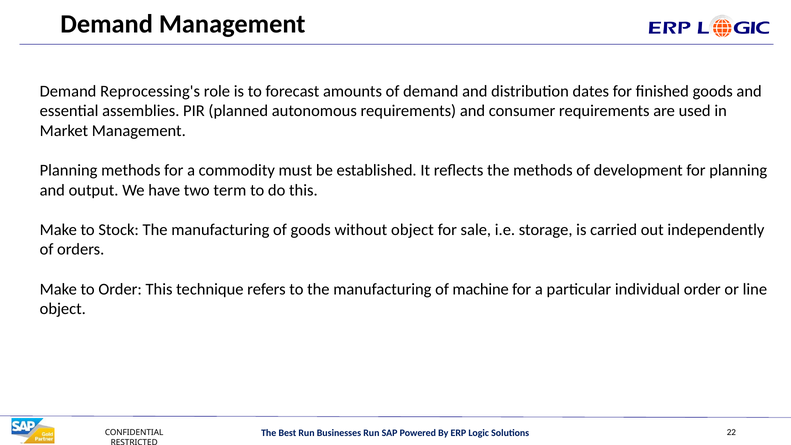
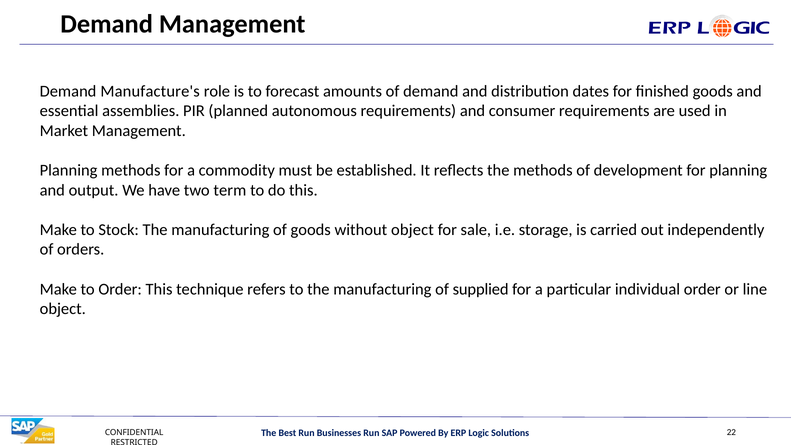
Reprocessing's: Reprocessing's -> Manufacture's
machine: machine -> supplied
